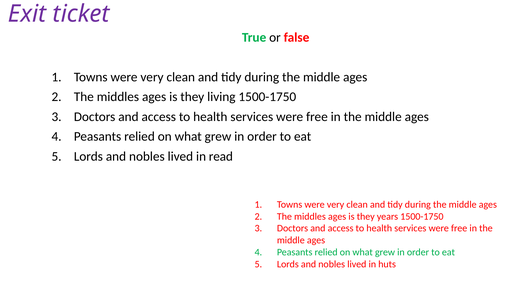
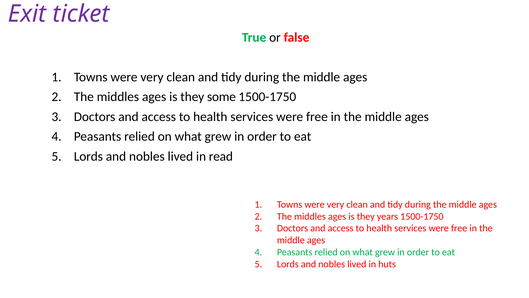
living: living -> some
